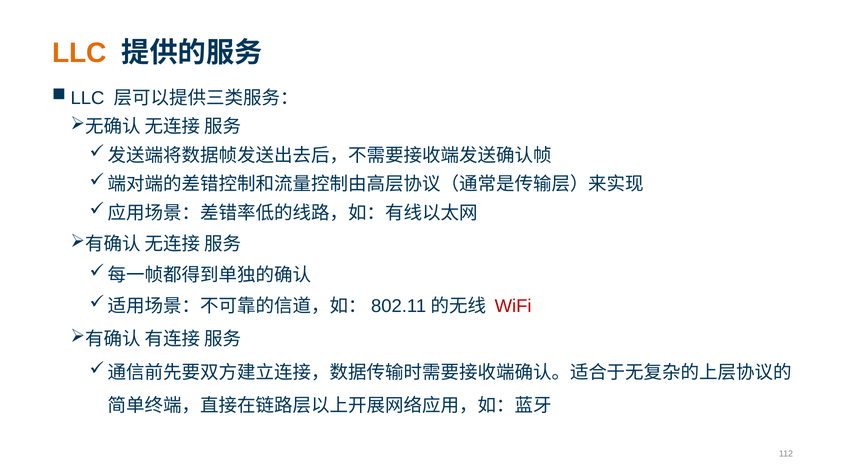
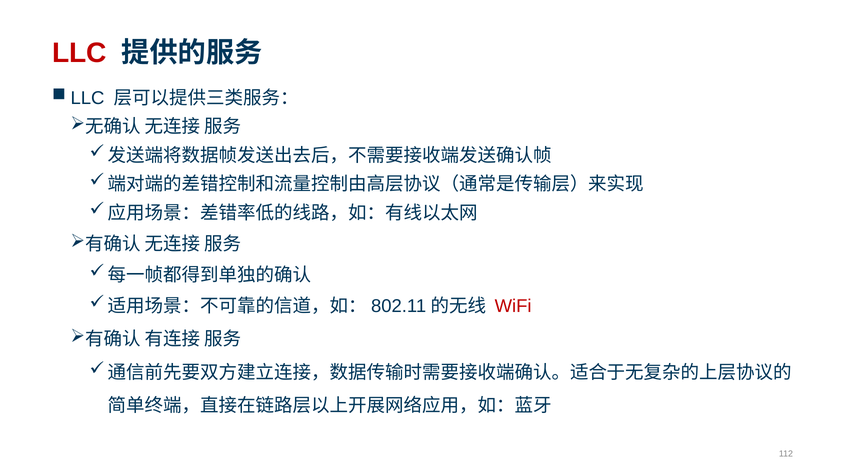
LLC colour: orange -> red
